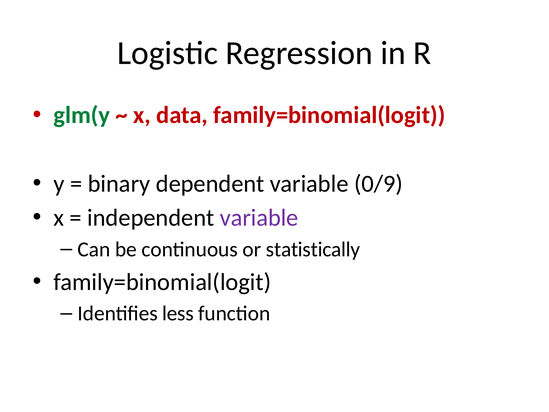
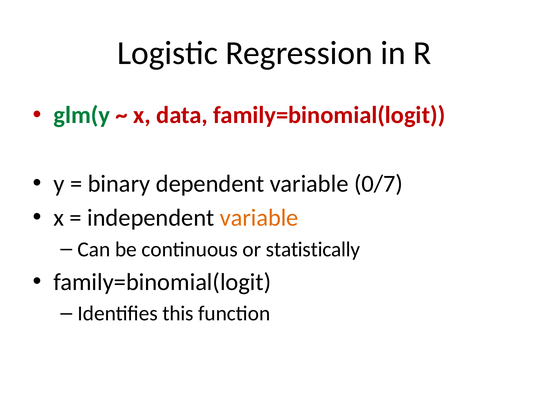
0/9: 0/9 -> 0/7
variable at (259, 218) colour: purple -> orange
less: less -> this
